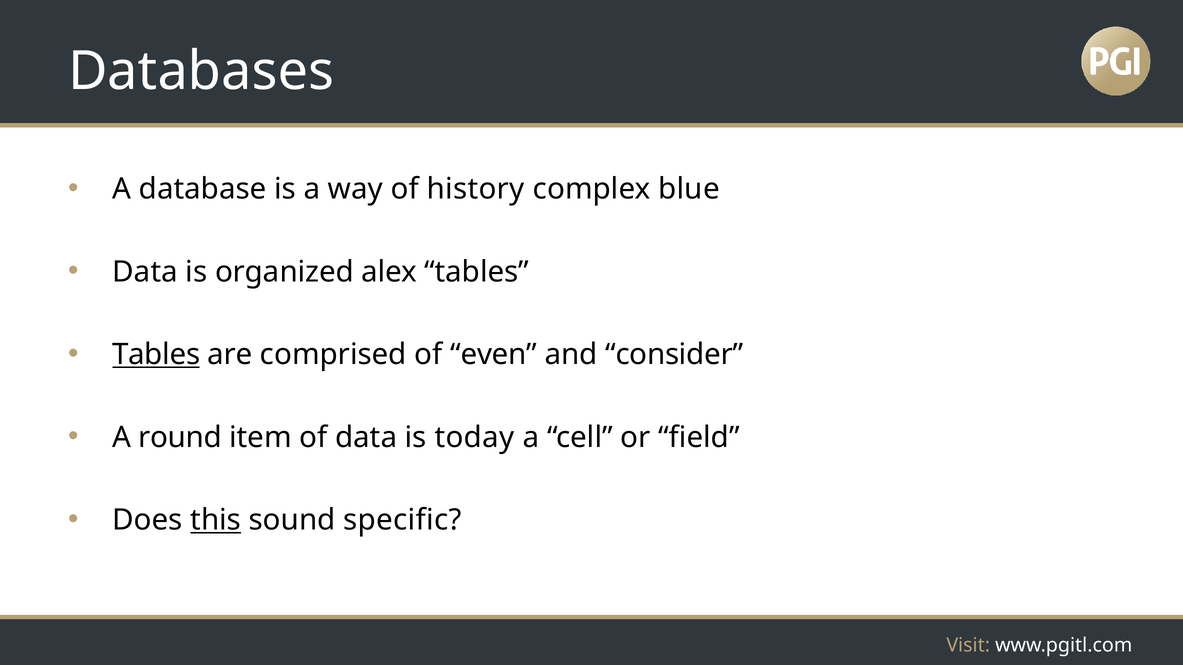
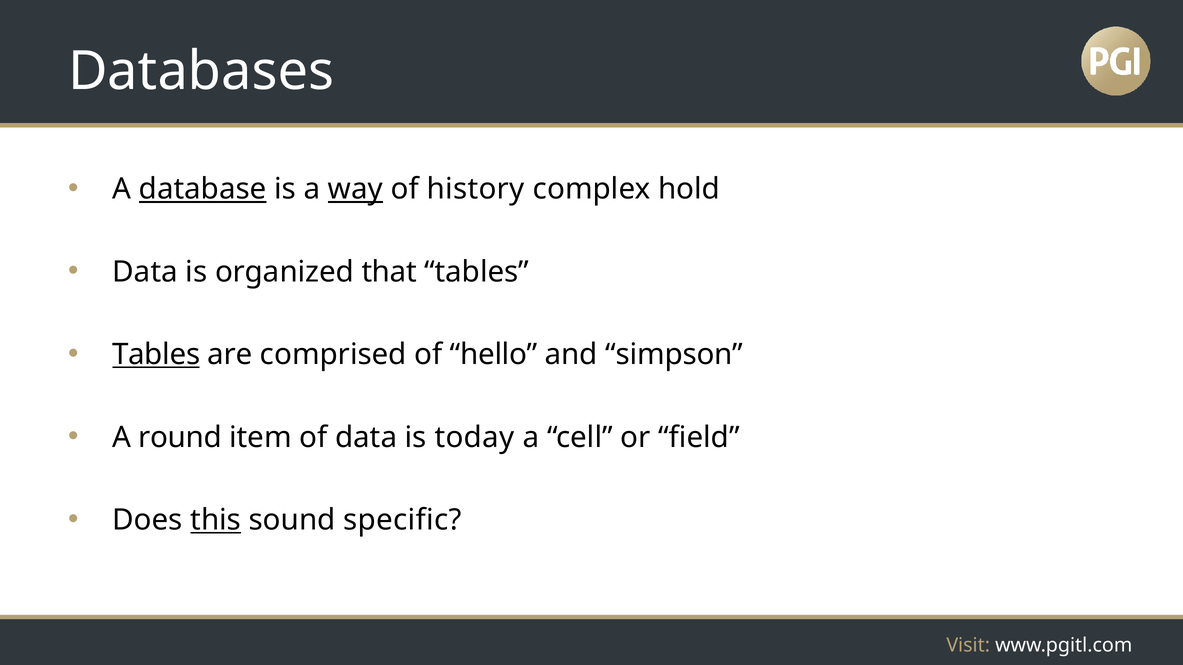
database underline: none -> present
way underline: none -> present
blue: blue -> hold
alex: alex -> that
even: even -> hello
consider: consider -> simpson
